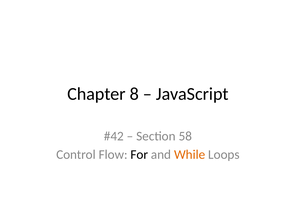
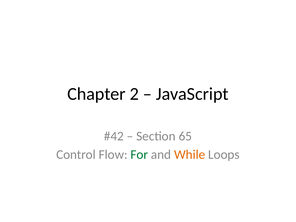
8: 8 -> 2
58: 58 -> 65
For colour: black -> green
